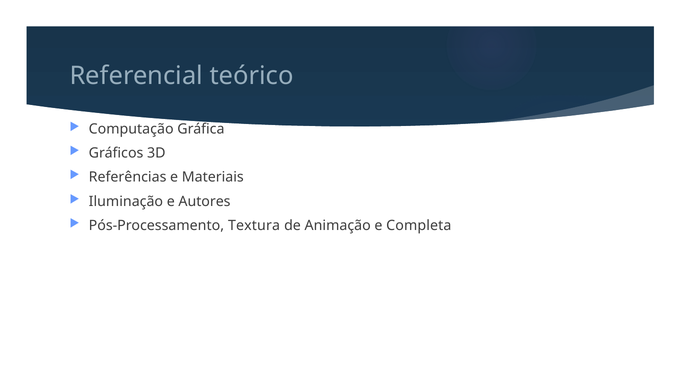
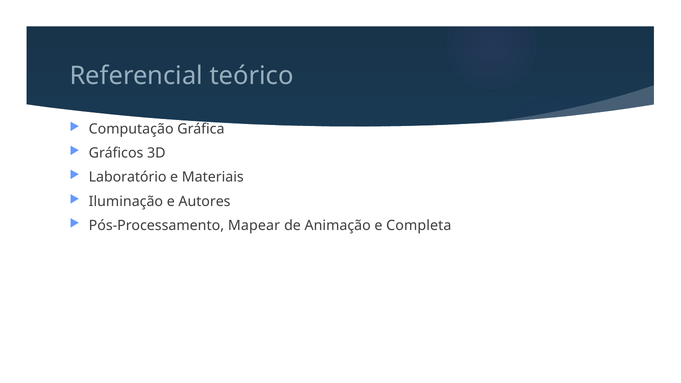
Referências: Referências -> Laboratório
Textura: Textura -> Mapear
